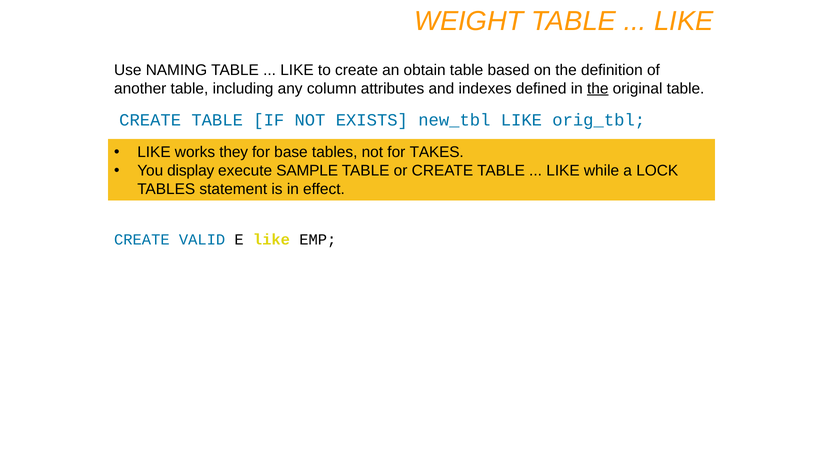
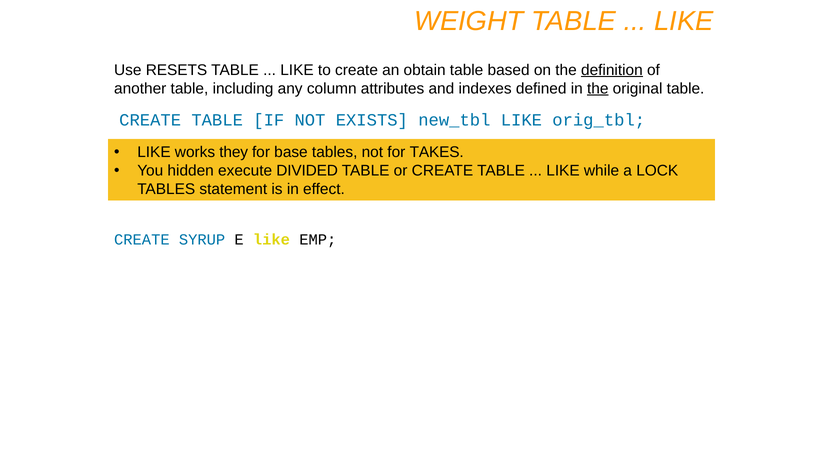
NAMING: NAMING -> RESETS
definition underline: none -> present
display: display -> hidden
SAMPLE: SAMPLE -> DIVIDED
VALID: VALID -> SYRUP
